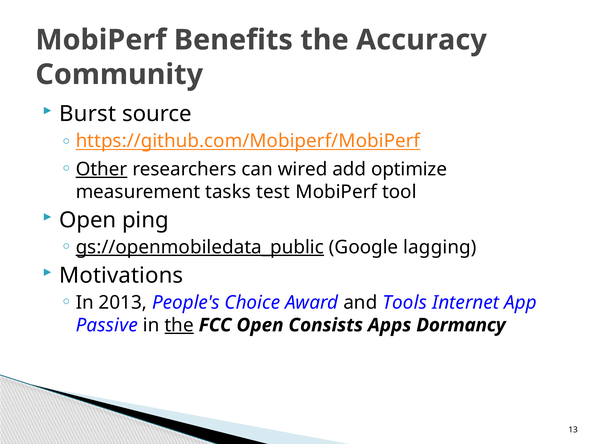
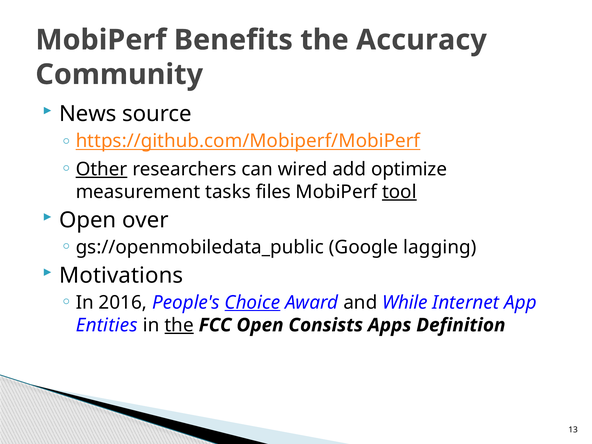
Burst: Burst -> News
test: test -> files
tool underline: none -> present
ping: ping -> over
gs://openmobiledata_public underline: present -> none
2013: 2013 -> 2016
Choice underline: none -> present
Tools: Tools -> While
Passive: Passive -> Entities
Dormancy: Dormancy -> Definition
